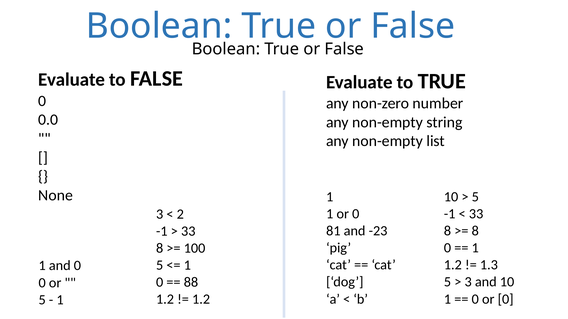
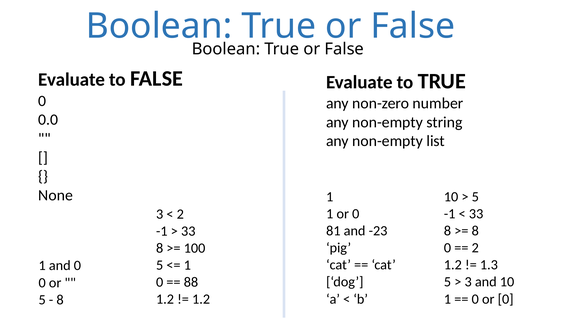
1 at (475, 248): 1 -> 2
1 at (60, 300): 1 -> 8
